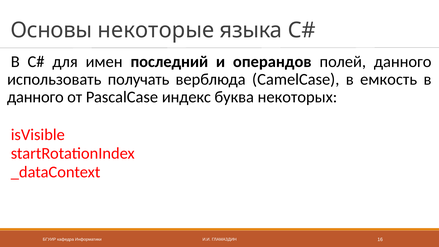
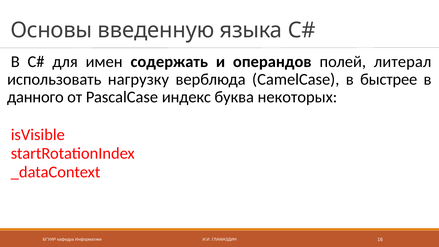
некоторые: некоторые -> введенную
последний: последний -> содержать
полей данного: данного -> литерал
получать: получать -> нагрузку
емкость: емкость -> быстрее
